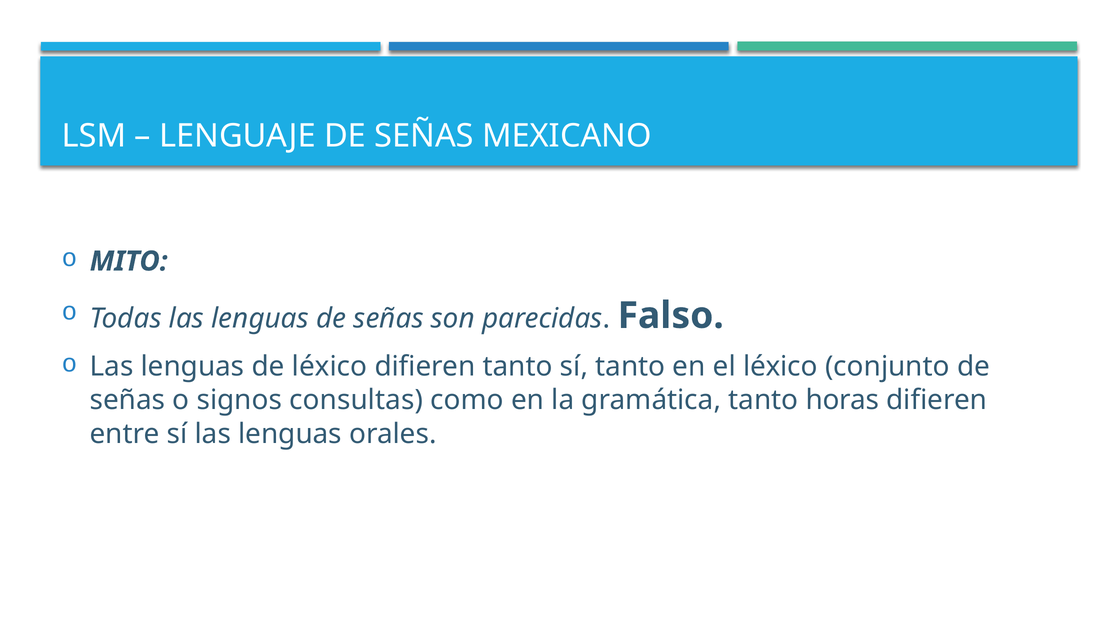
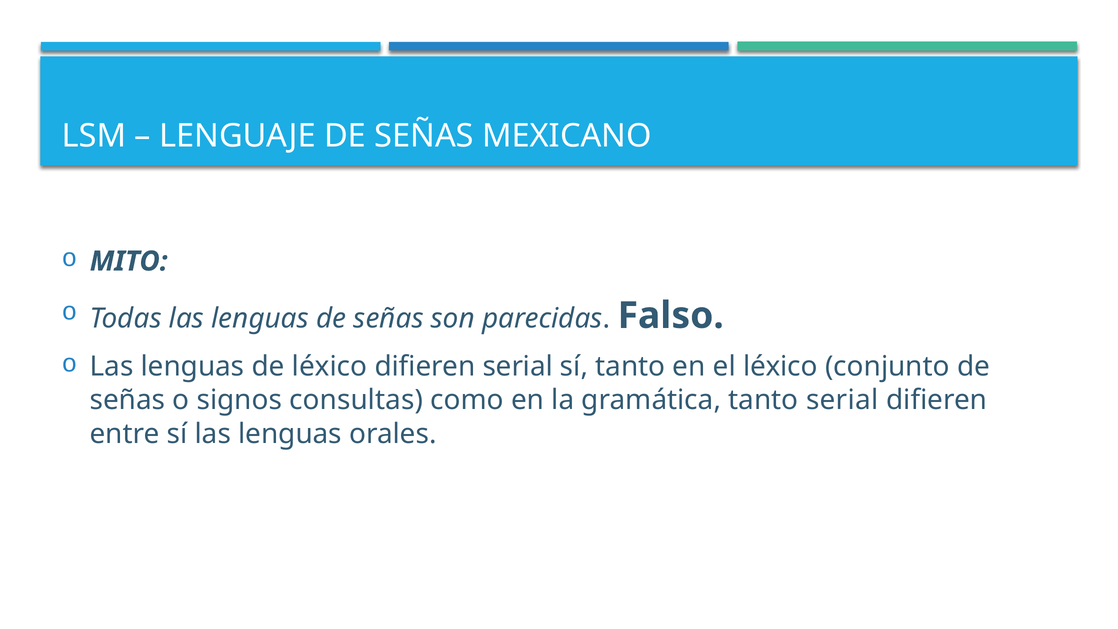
difieren tanto: tanto -> serial
tanto horas: horas -> serial
